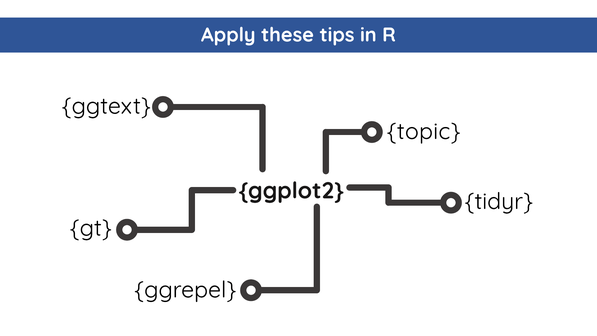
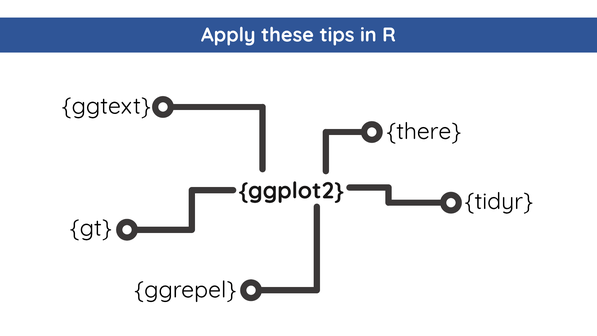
topic: topic -> there
